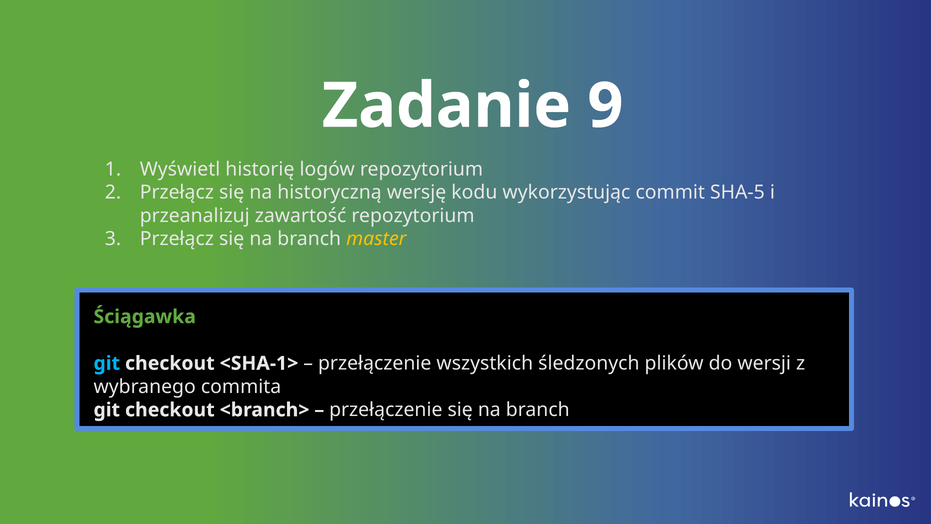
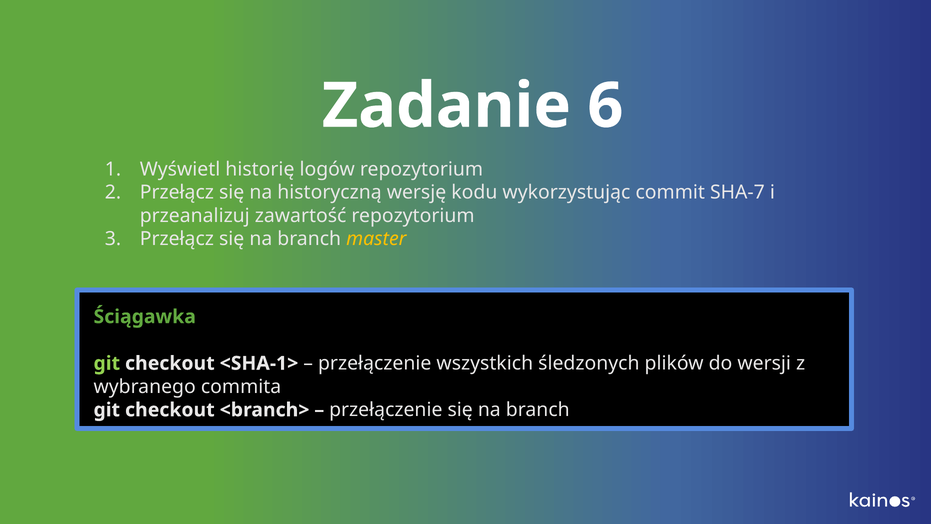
9: 9 -> 6
SHA-5: SHA-5 -> SHA-7
git at (107, 363) colour: light blue -> light green
